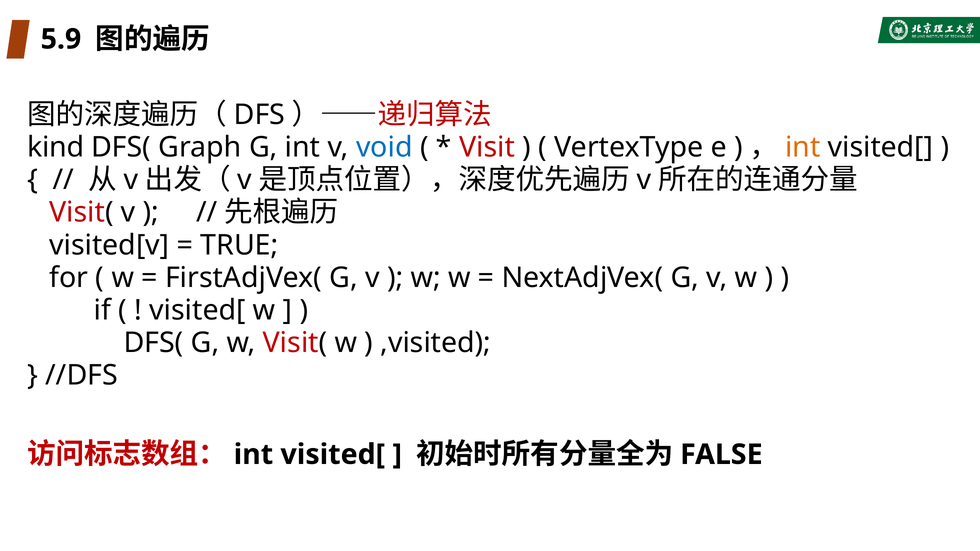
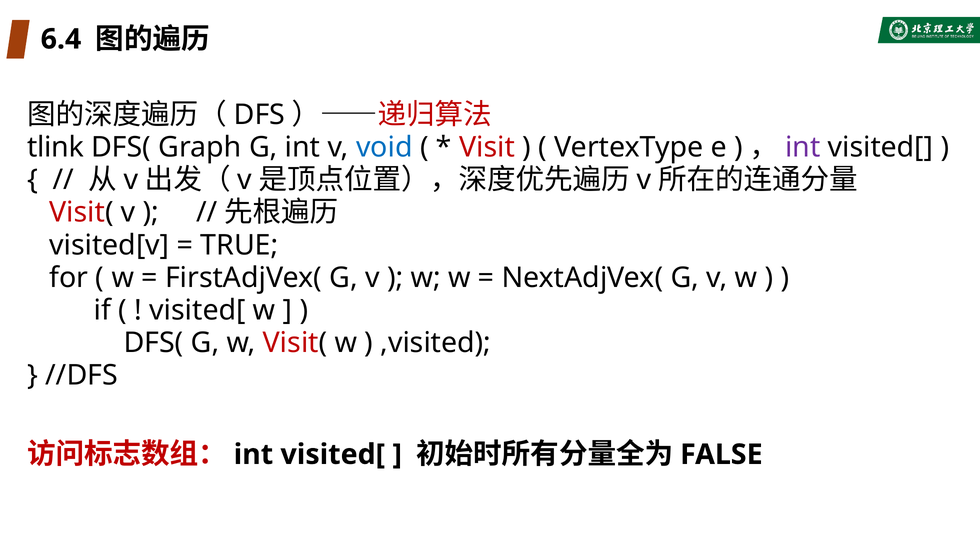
5.9: 5.9 -> 6.4
kind: kind -> tlink
int at (803, 147) colour: orange -> purple
